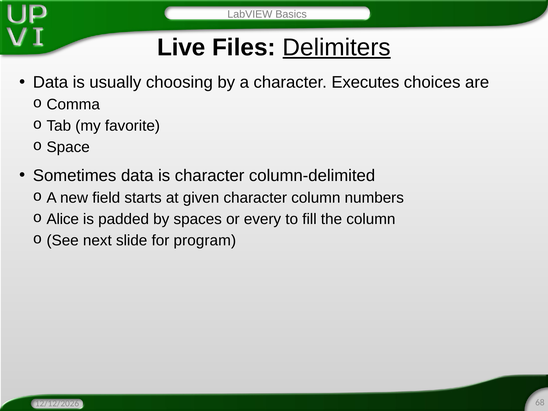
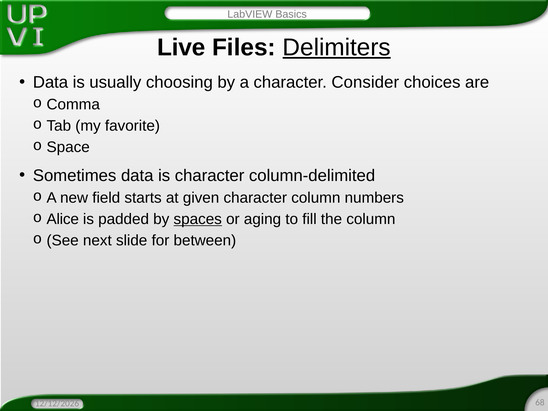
Executes: Executes -> Consider
spaces underline: none -> present
every: every -> aging
program: program -> between
